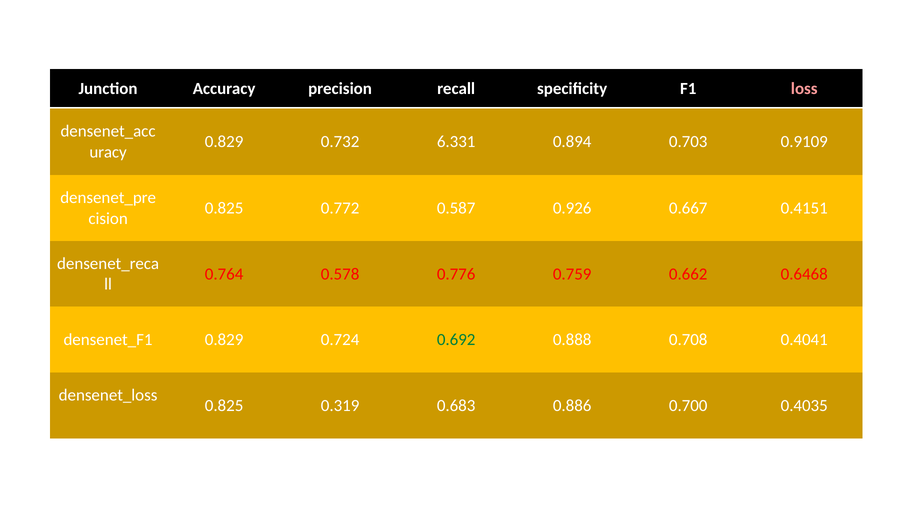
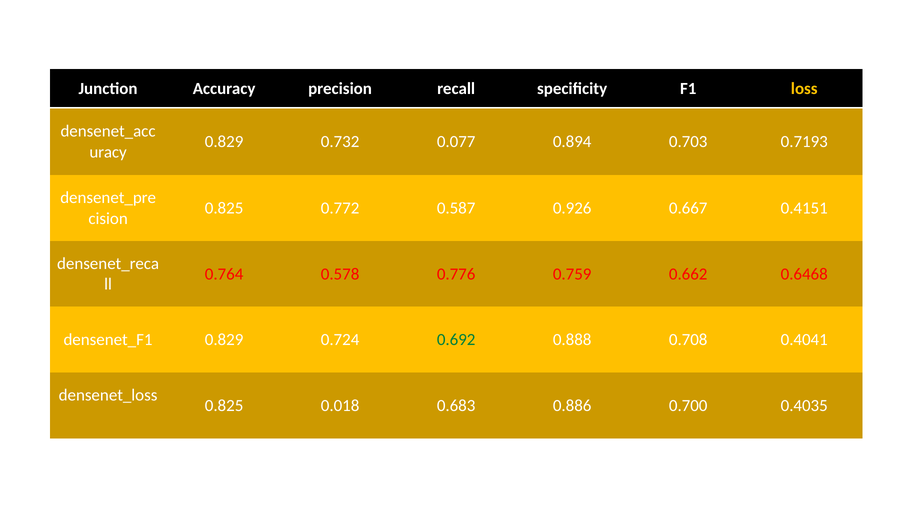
loss colour: pink -> yellow
6.331: 6.331 -> 0.077
0.9109: 0.9109 -> 0.7193
0.319: 0.319 -> 0.018
